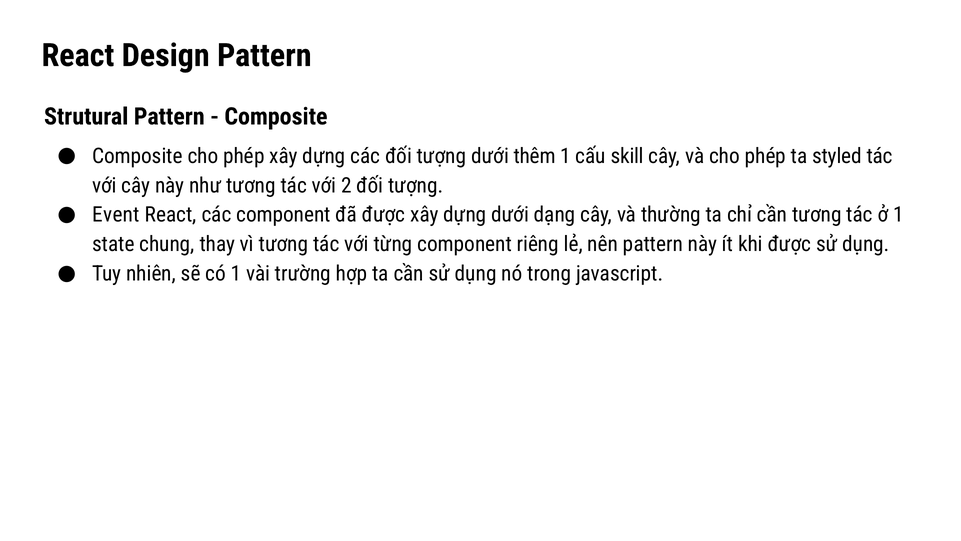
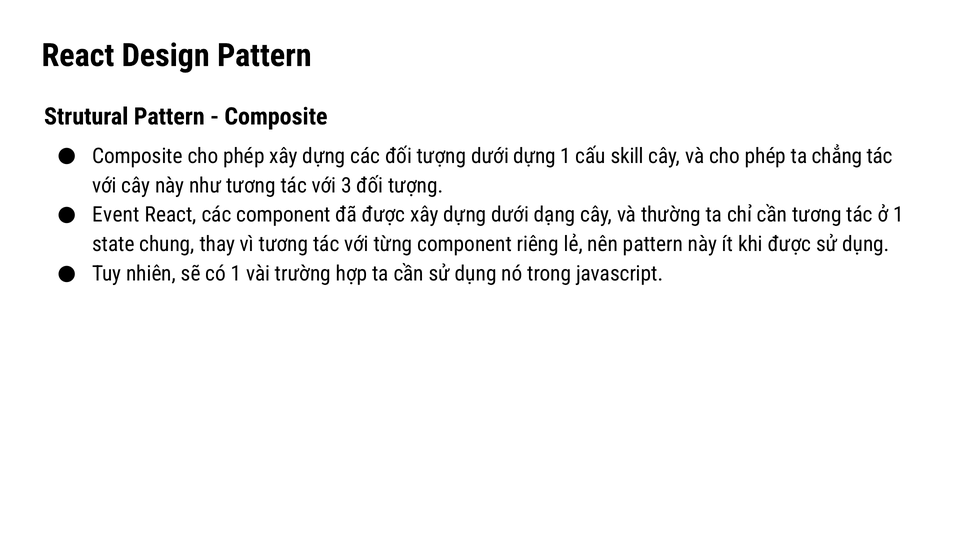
dưới thêm: thêm -> dựng
styled: styled -> chẳng
2: 2 -> 3
